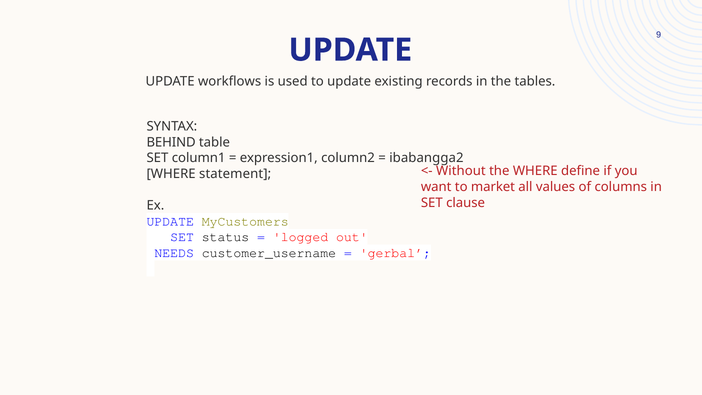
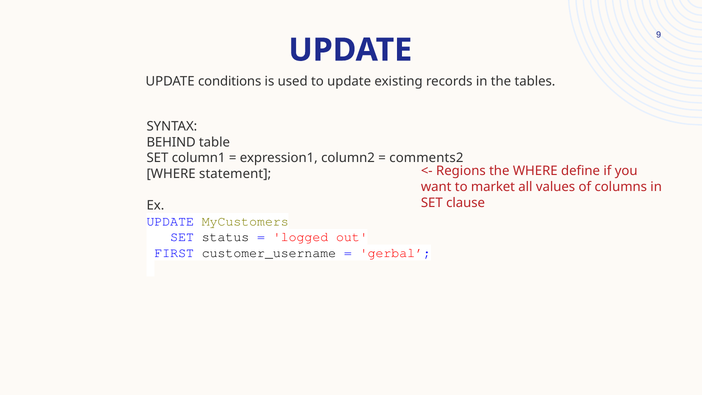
workflows: workflows -> conditions
ibabangga2: ibabangga2 -> comments2
Without: Without -> Regions
NEEDS: NEEDS -> FIRST
